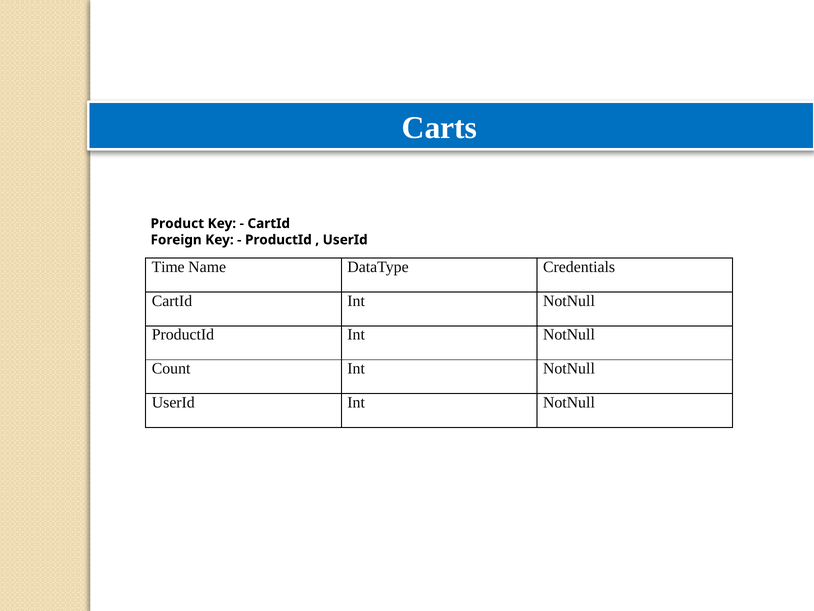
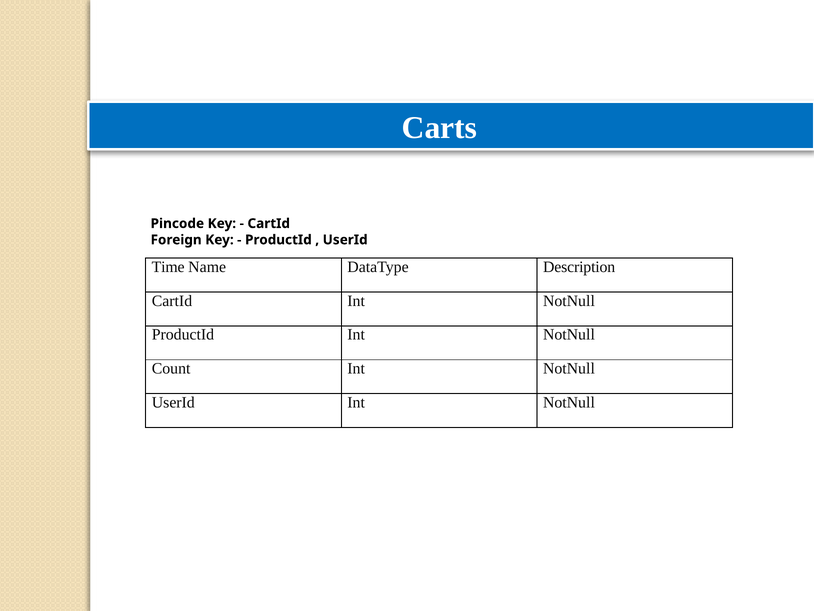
Product: Product -> Pincode
Credentials: Credentials -> Description
